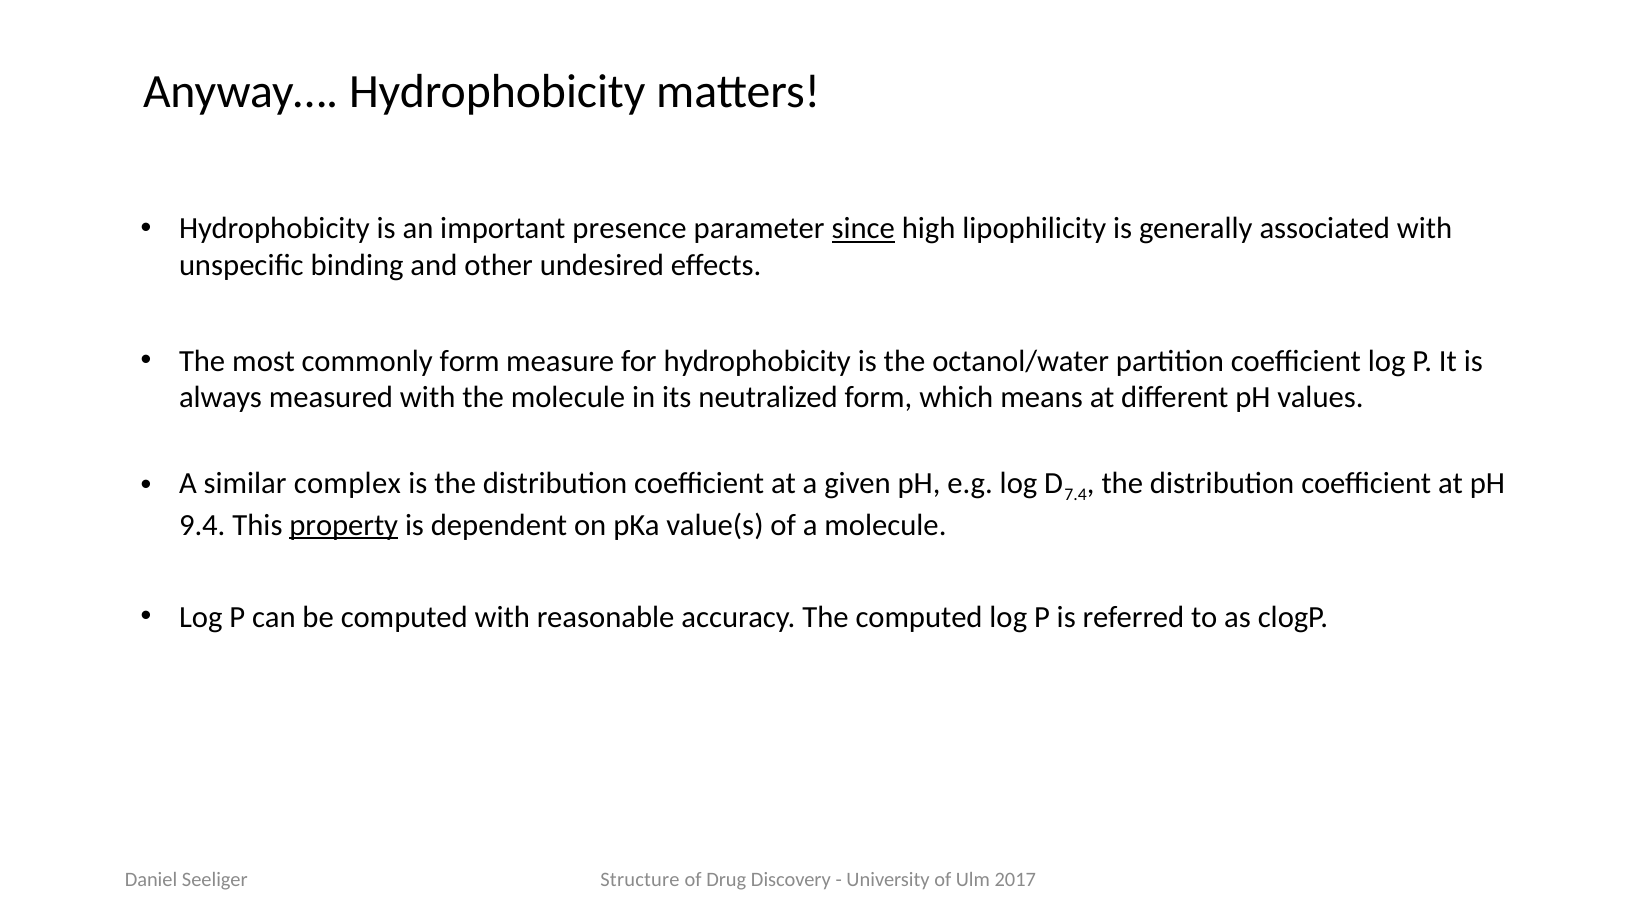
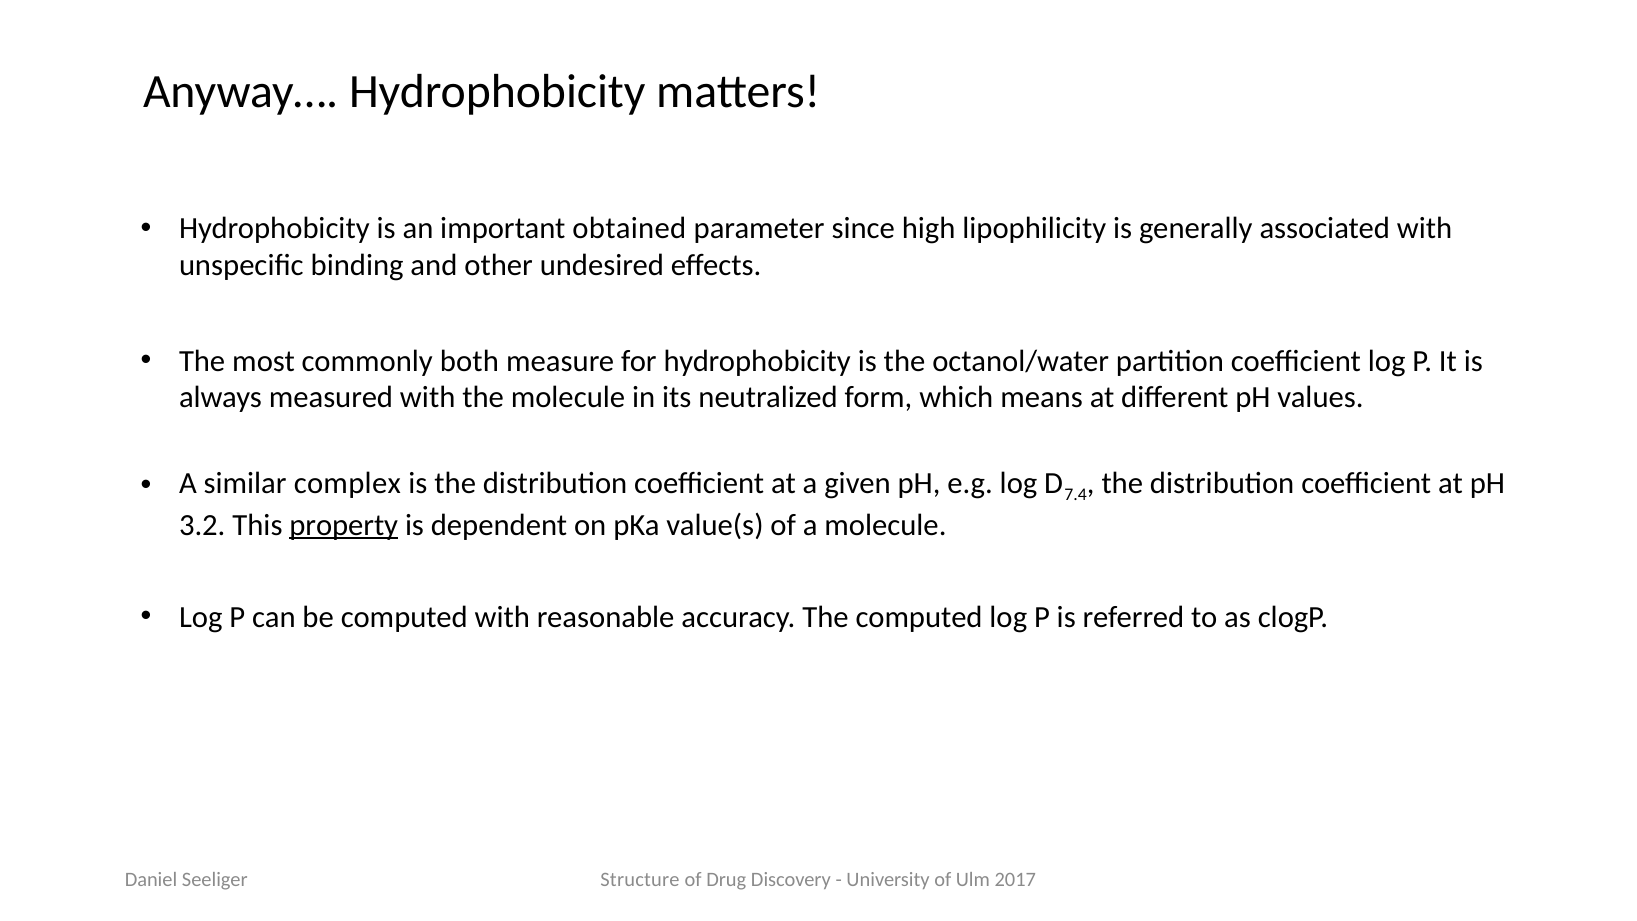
presence: presence -> obtained
since underline: present -> none
commonly form: form -> both
9.4: 9.4 -> 3.2
